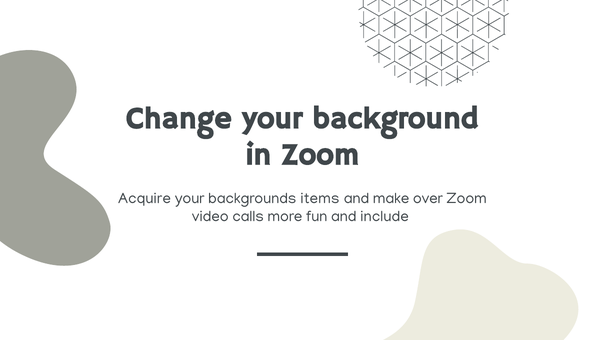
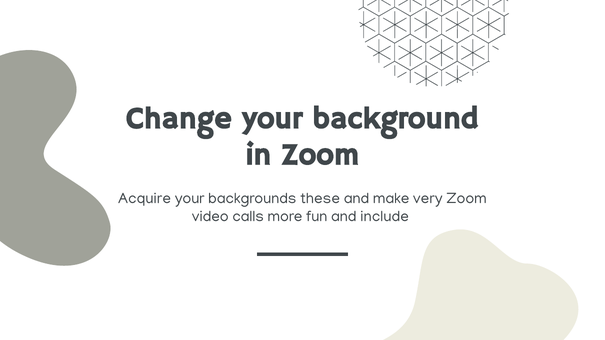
items: items -> these
over: over -> very
